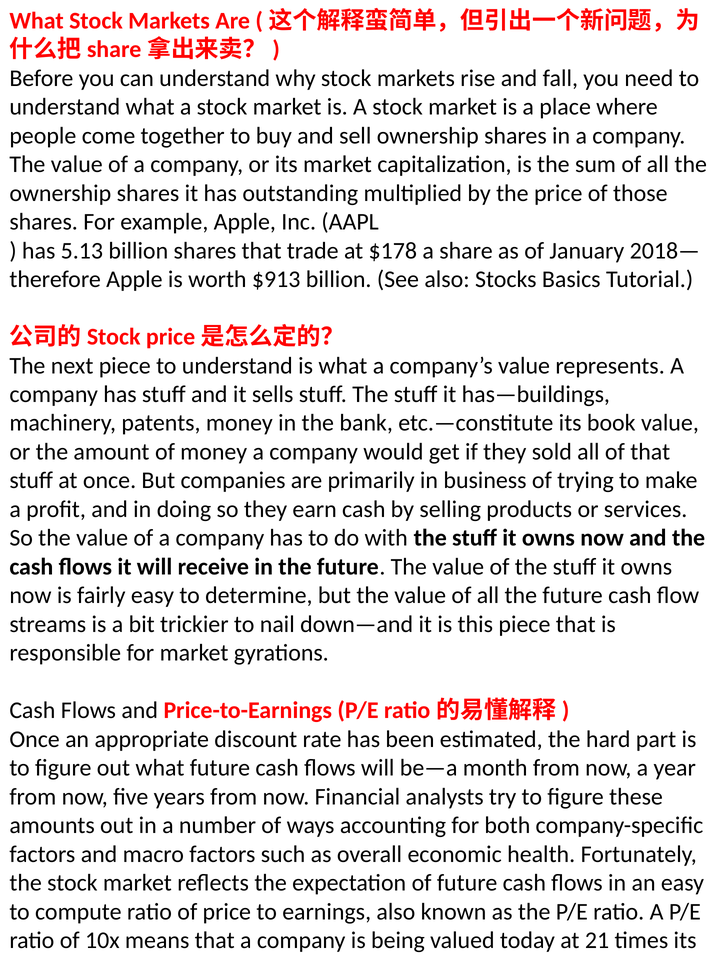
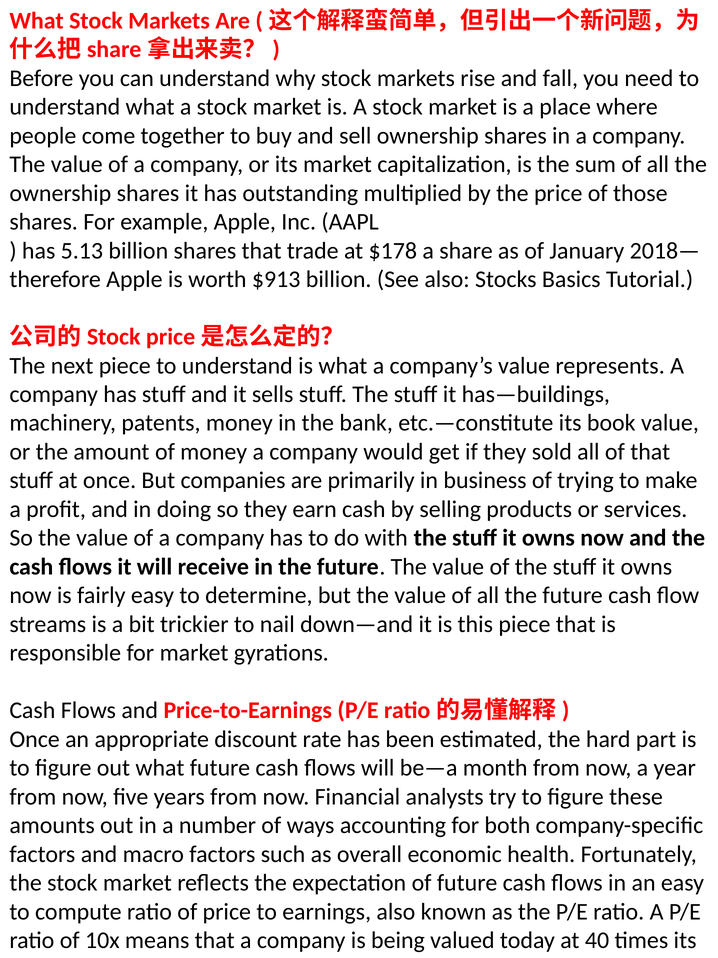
21: 21 -> 40
